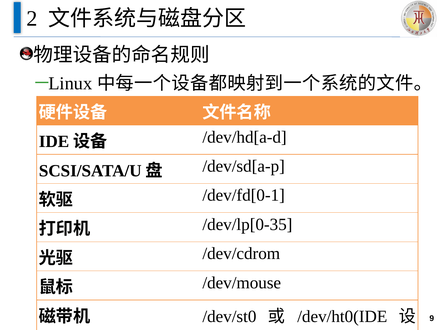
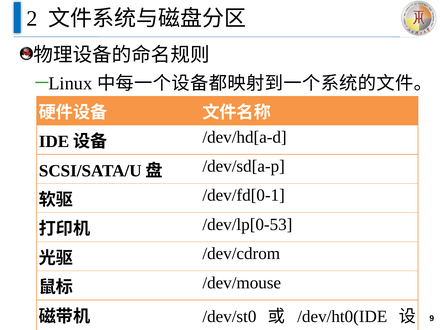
/dev/lp[0-35: /dev/lp[0-35 -> /dev/lp[0-53
